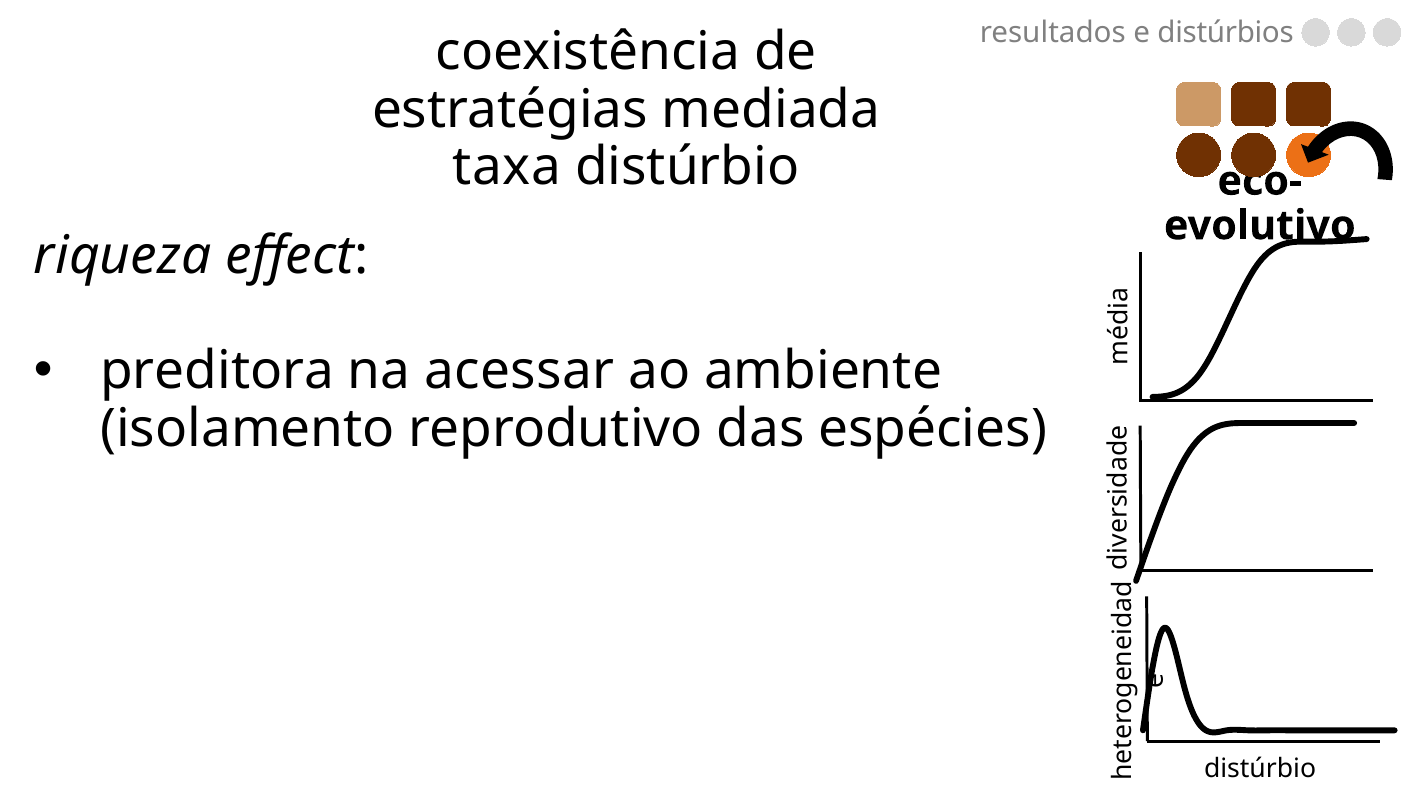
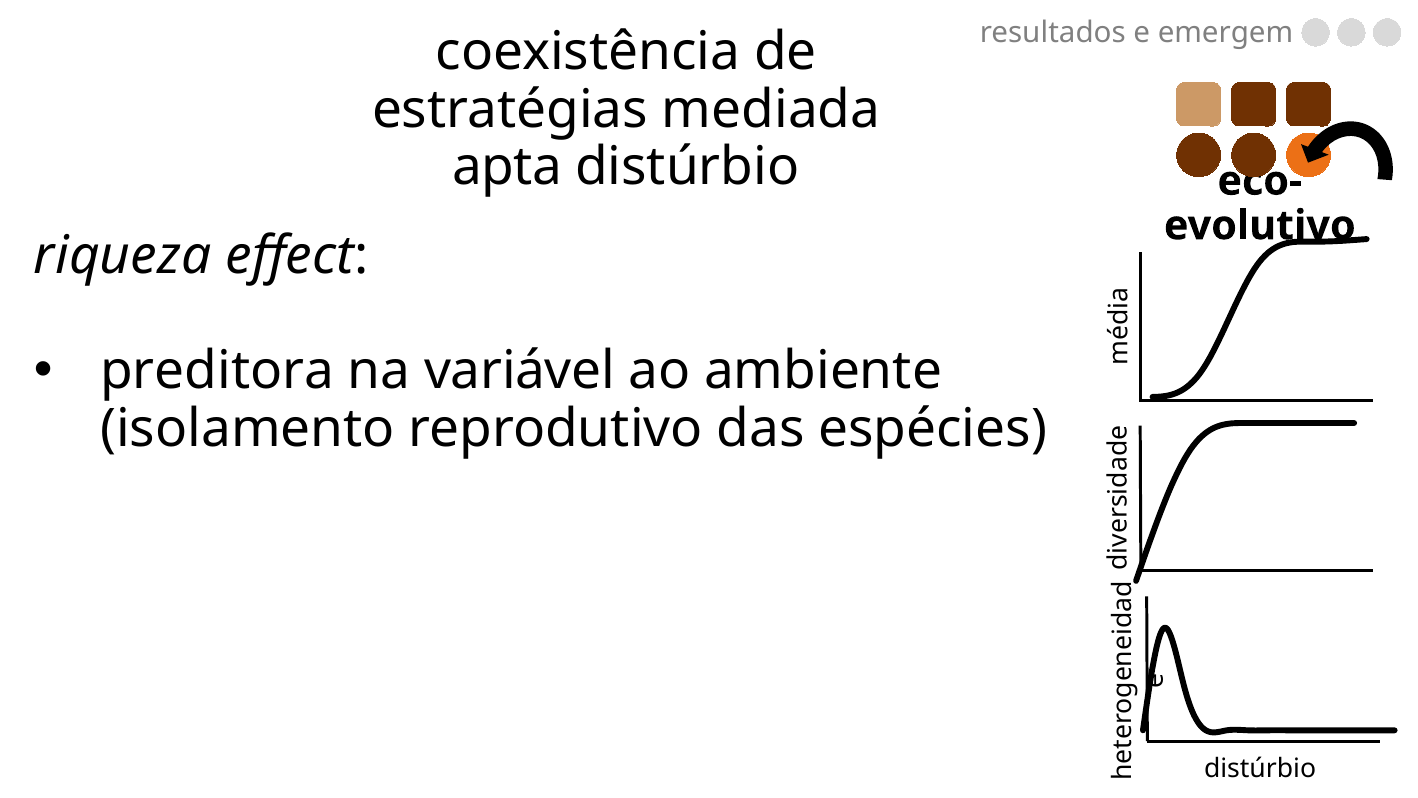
distúrbios: distúrbios -> emergem
taxa: taxa -> apta
acessar: acessar -> variável
